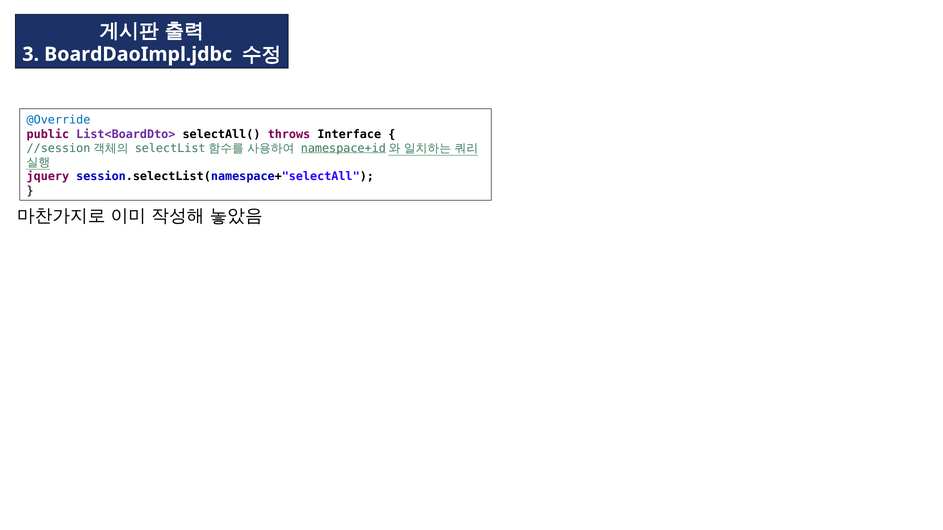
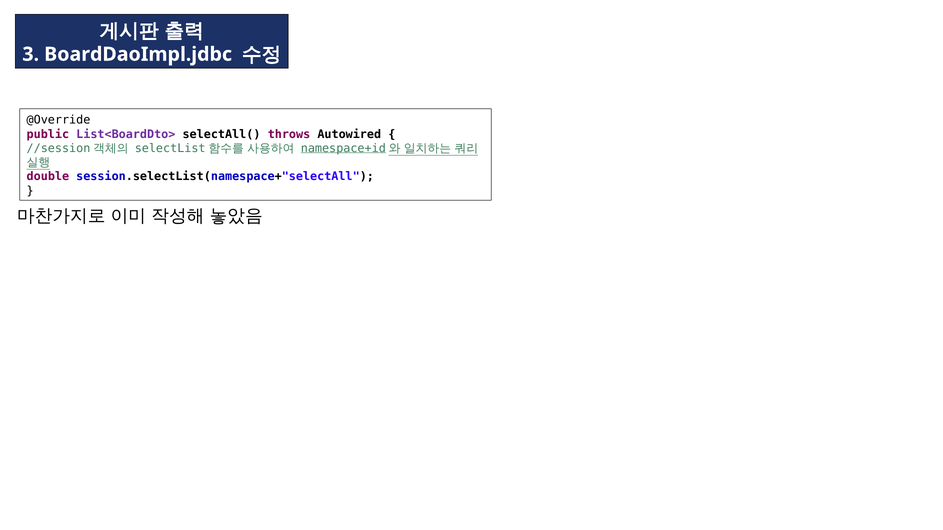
@Override colour: blue -> black
Interface: Interface -> Autowired
jquery: jquery -> double
